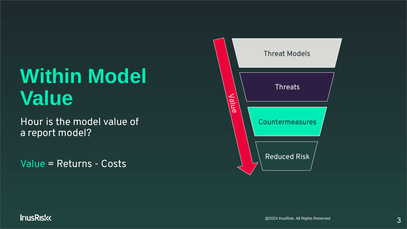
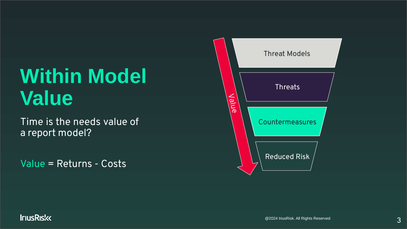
Hour: Hour -> Time
the model: model -> needs
